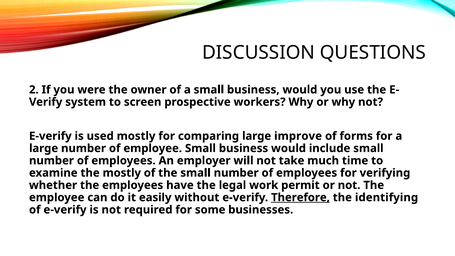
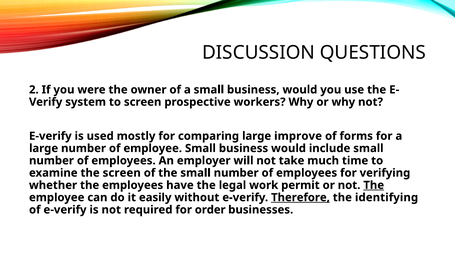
the mostly: mostly -> screen
The at (374, 185) underline: none -> present
some: some -> order
